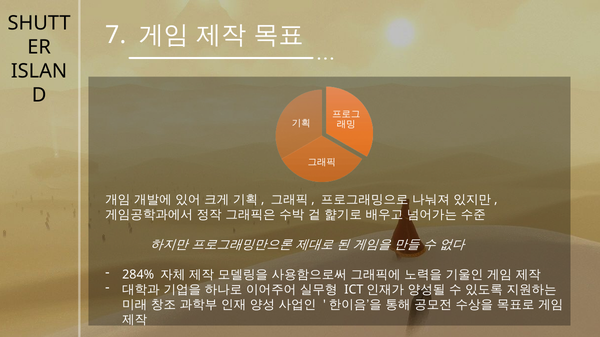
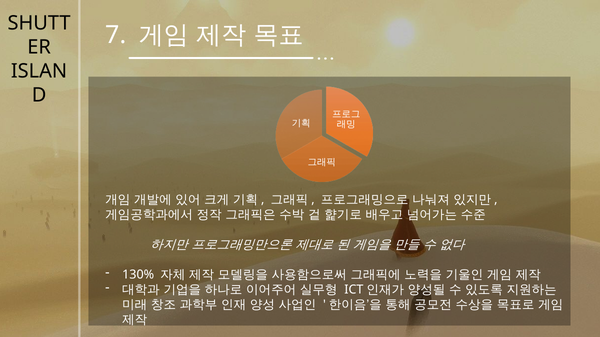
284%: 284% -> 130%
